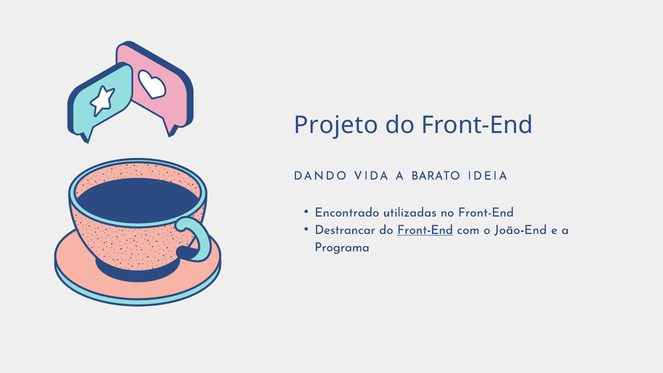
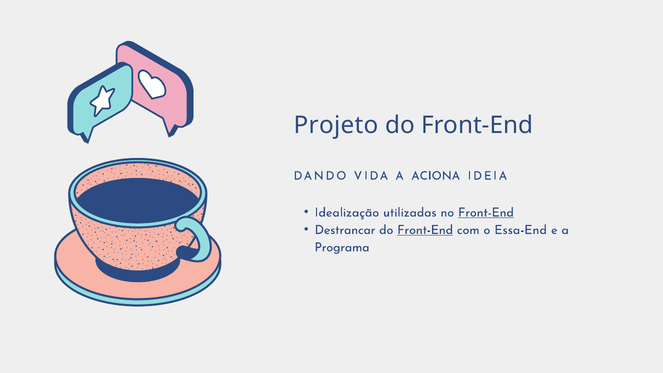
BARATO: BARATO -> ACIONA
Encontrado: Encontrado -> Idealização
Front-End at (486, 212) underline: none -> present
João-End: João-End -> Essa-End
